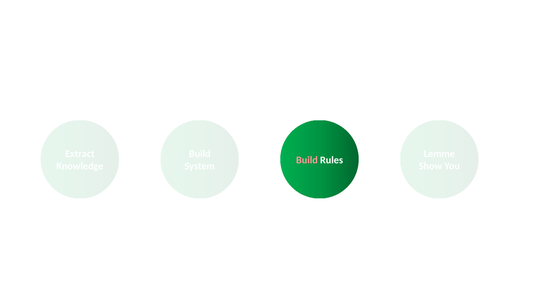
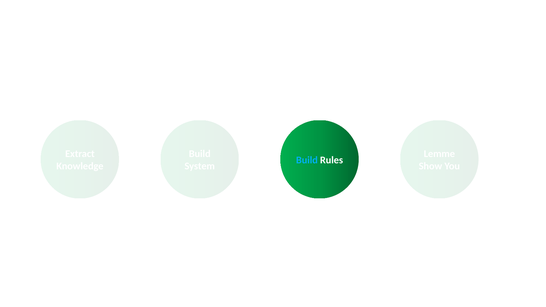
Build at (307, 160) colour: pink -> light blue
